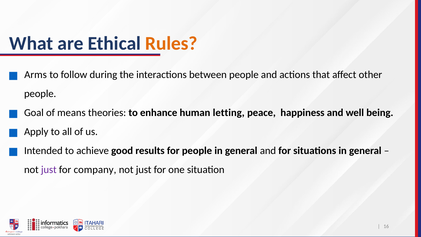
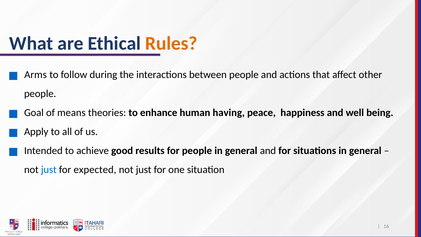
letting: letting -> having
just at (49, 169) colour: purple -> blue
company: company -> expected
